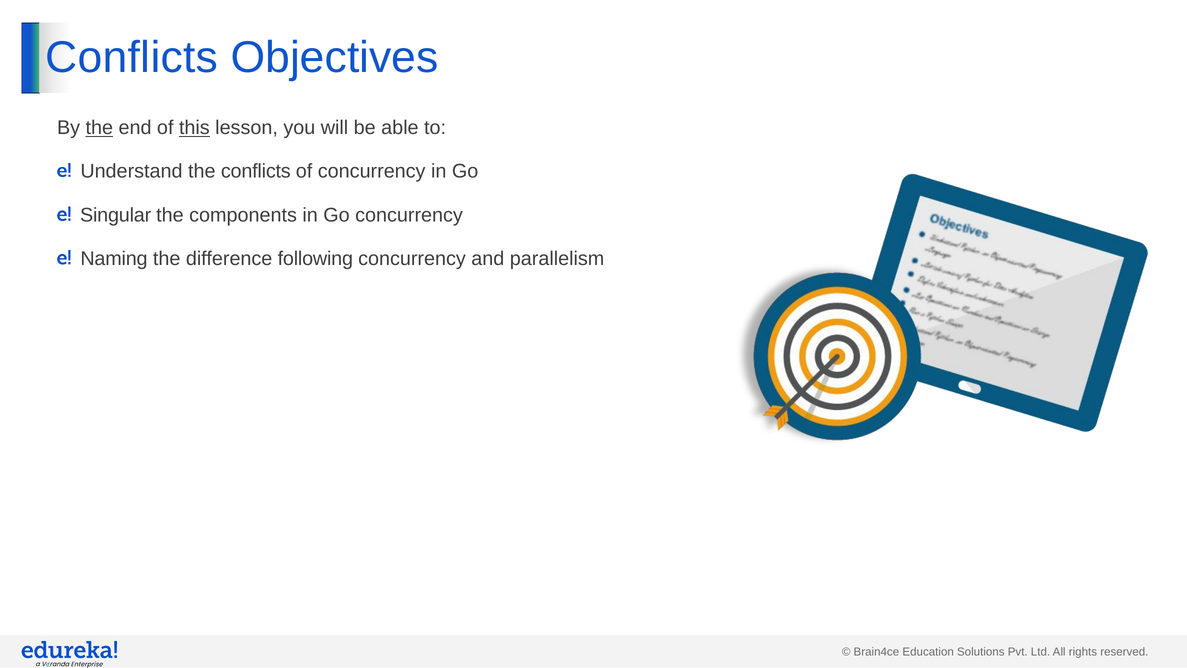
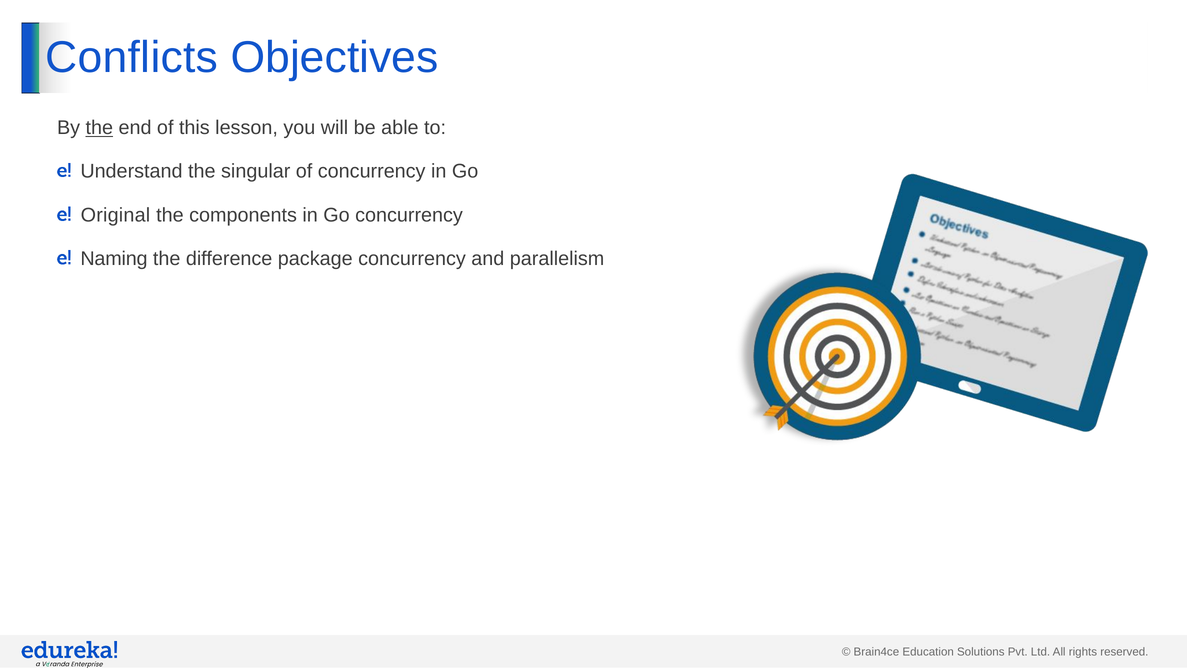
this underline: present -> none
the conflicts: conflicts -> singular
Singular: Singular -> Original
following: following -> package
